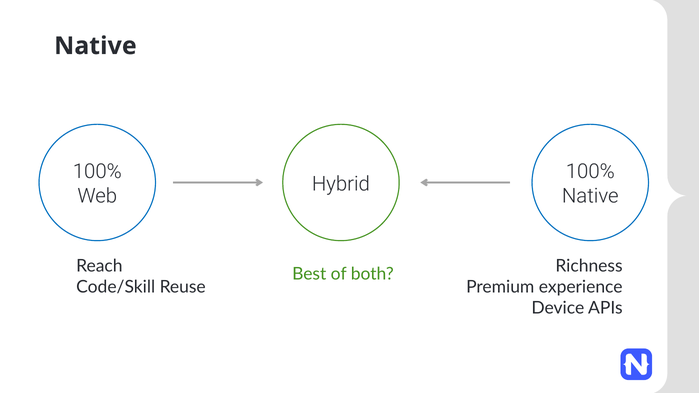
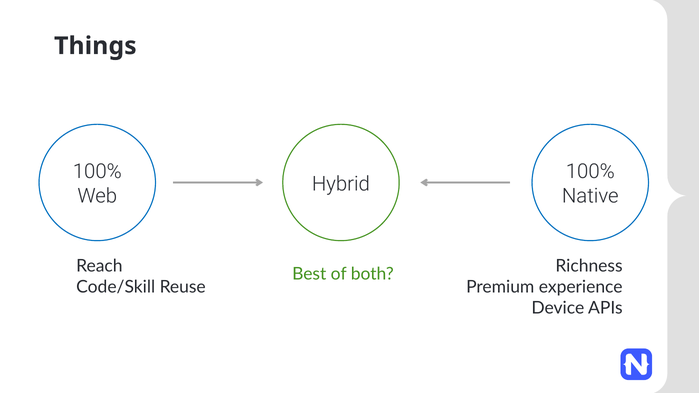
Native at (95, 46): Native -> Things
